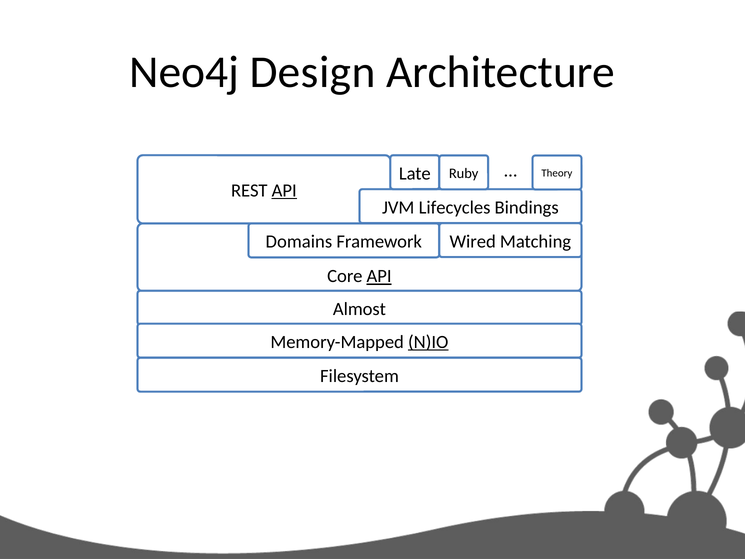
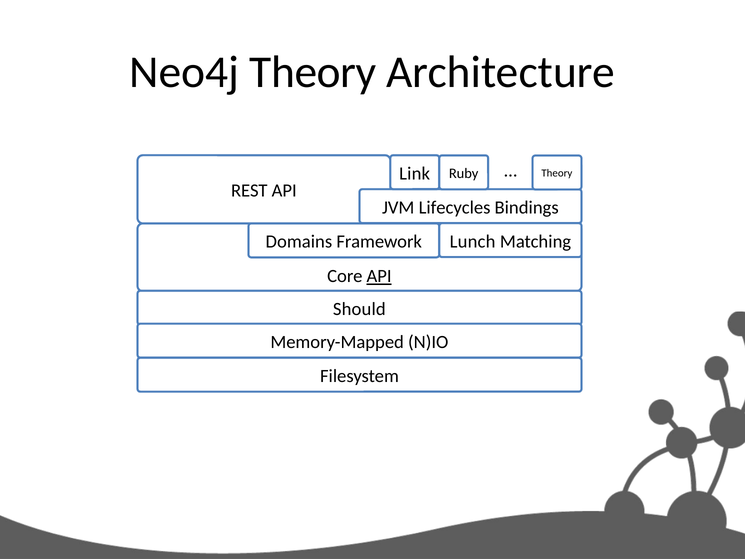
Neo4j Design: Design -> Theory
Late: Late -> Link
API at (284, 191) underline: present -> none
Wired: Wired -> Lunch
Almost: Almost -> Should
N)IO underline: present -> none
